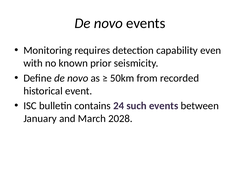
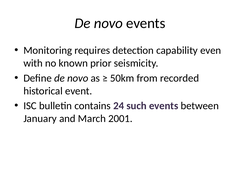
2028: 2028 -> 2001
